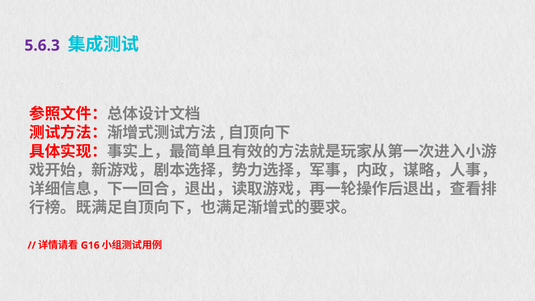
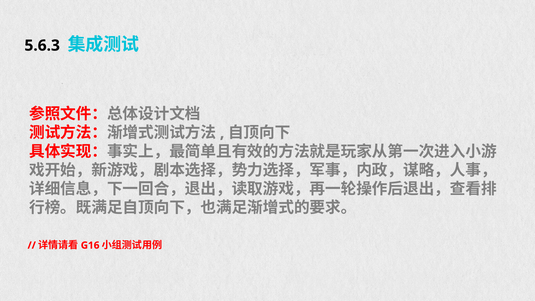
5.6.3 colour: purple -> black
